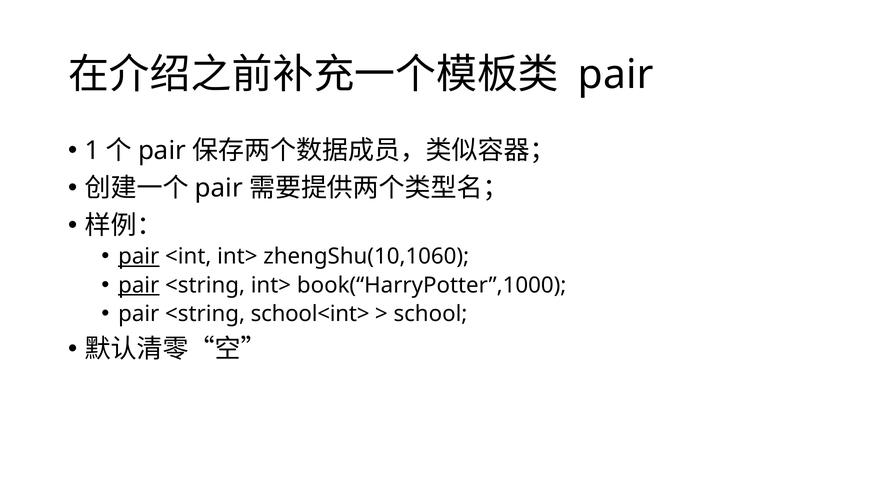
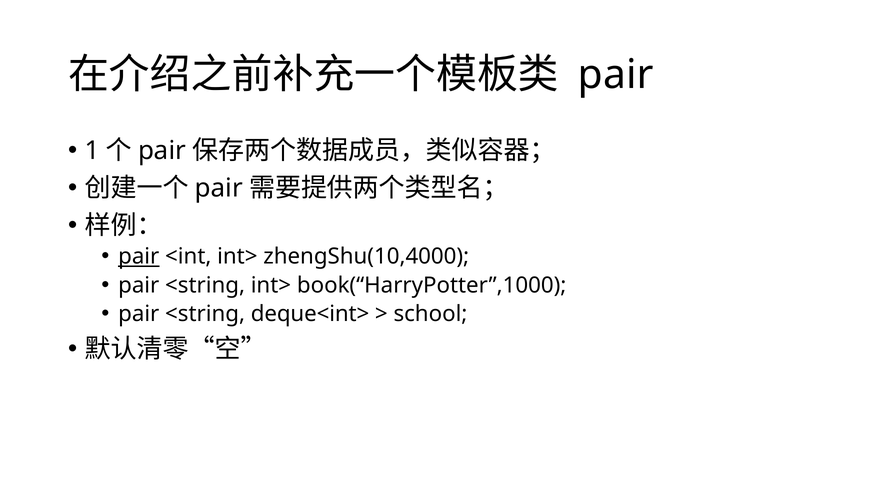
zhengShu(10,1060: zhengShu(10,1060 -> zhengShu(10,4000
pair at (139, 285) underline: present -> none
school<int>: school<int> -> deque<int>
